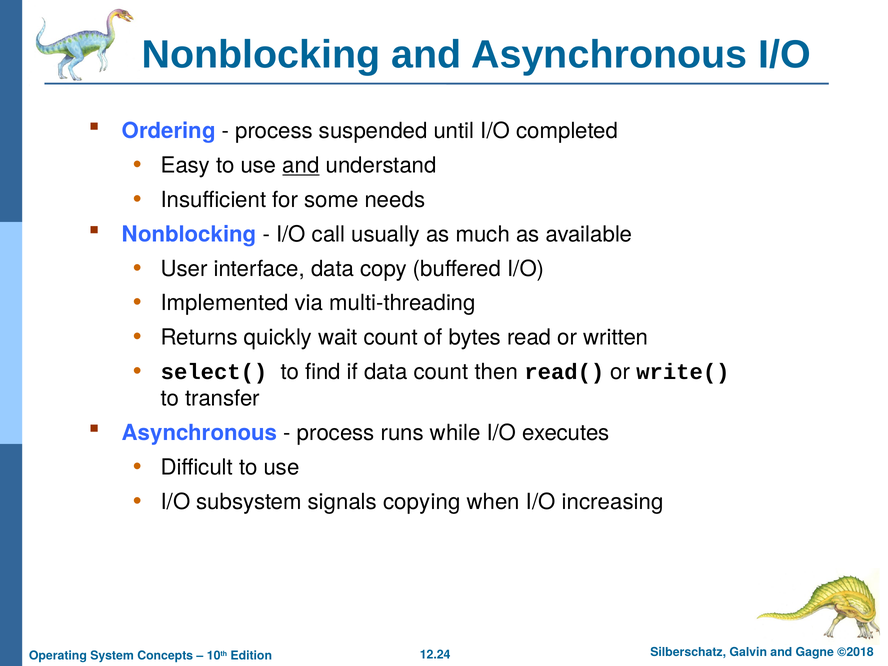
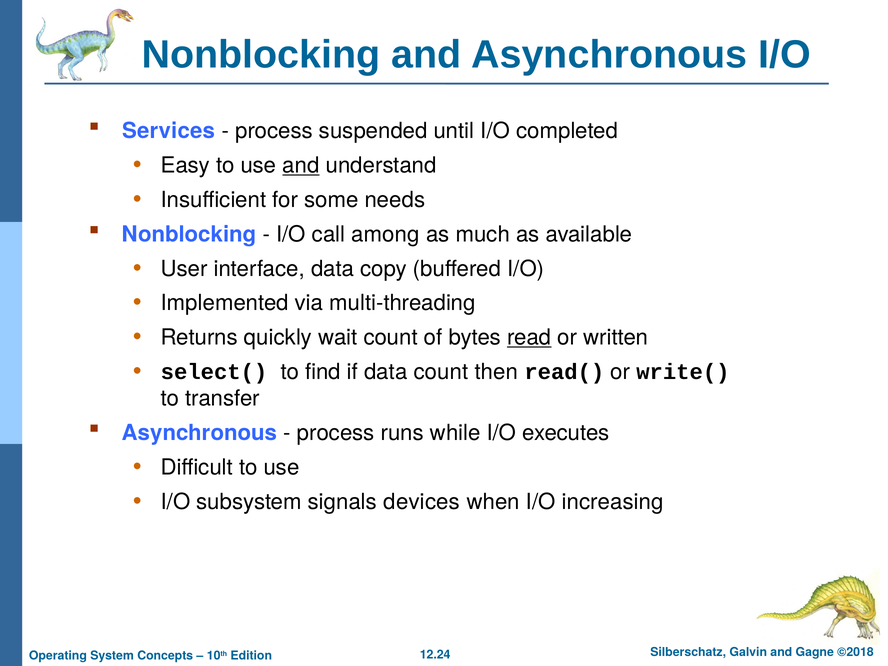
Ordering: Ordering -> Services
usually: usually -> among
read underline: none -> present
copying: copying -> devices
